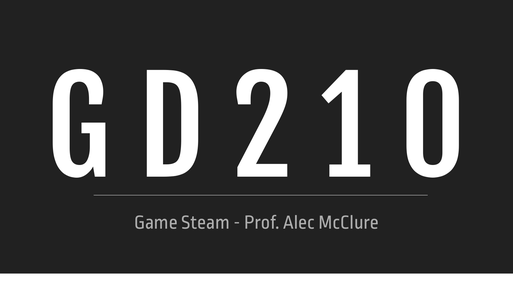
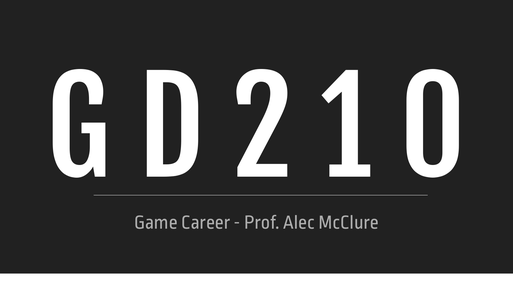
Steam: Steam -> Career
